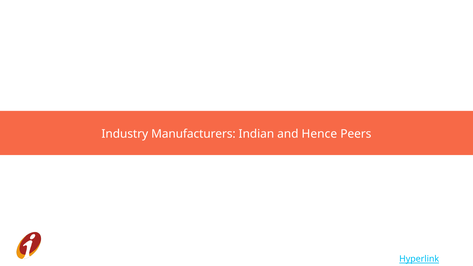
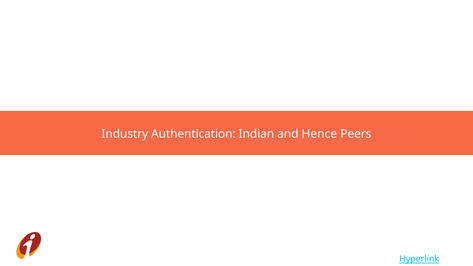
Manufacturers: Manufacturers -> Authentication
